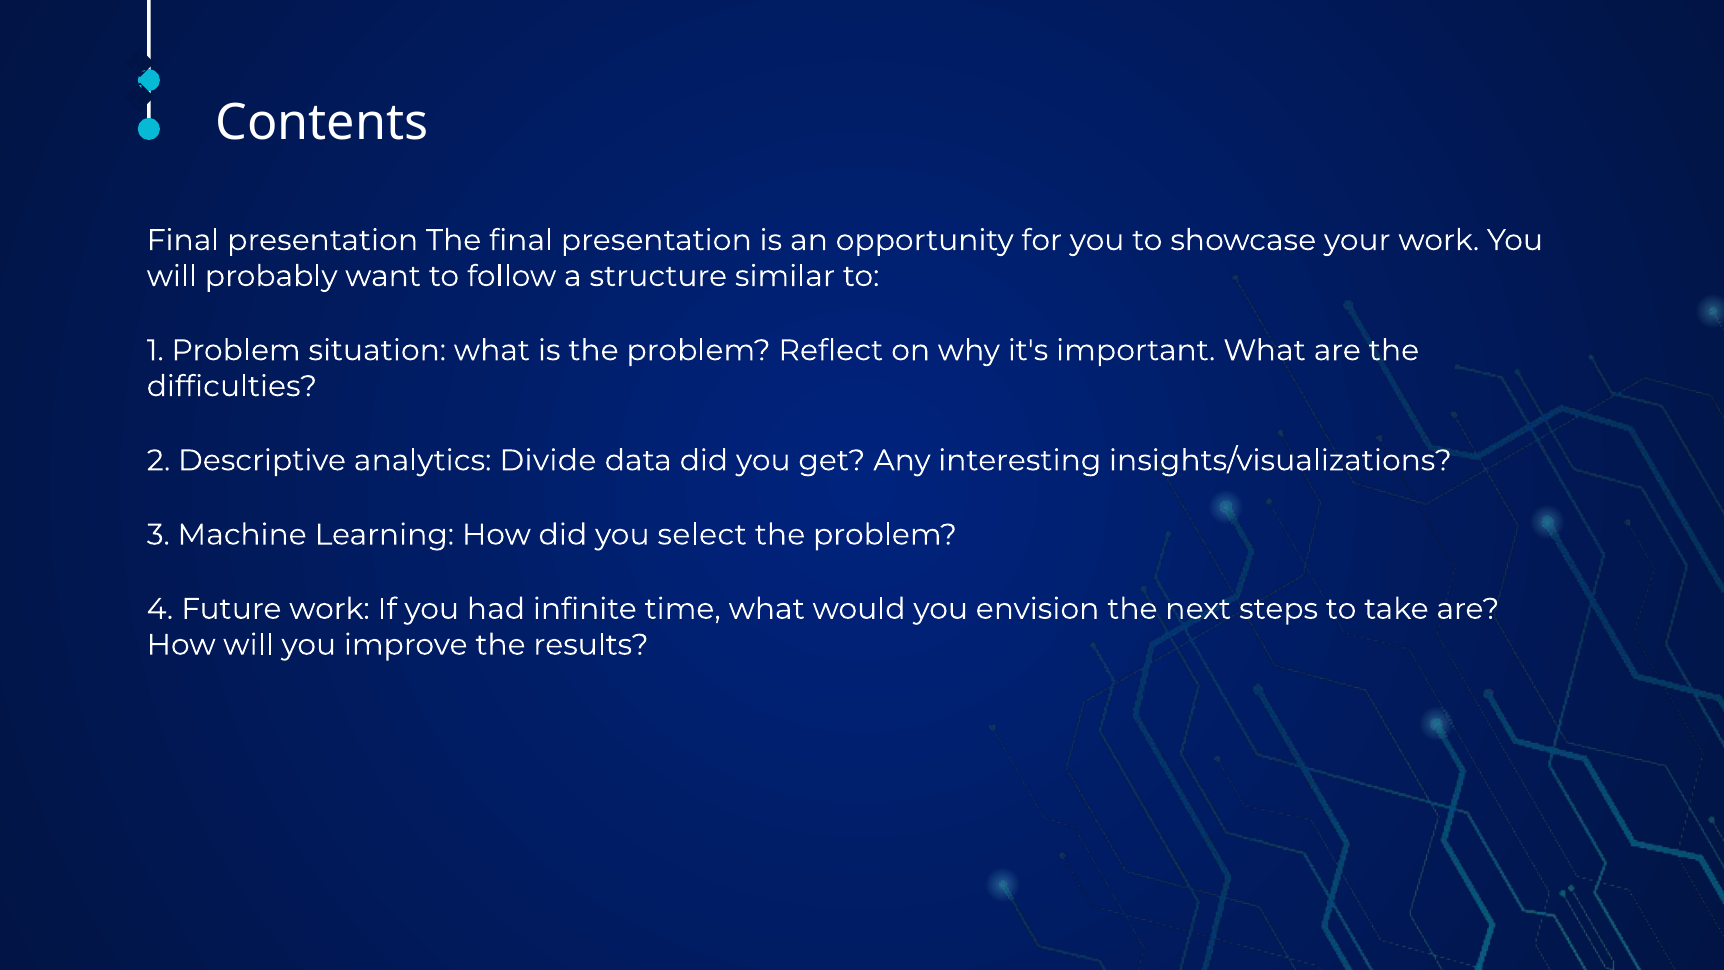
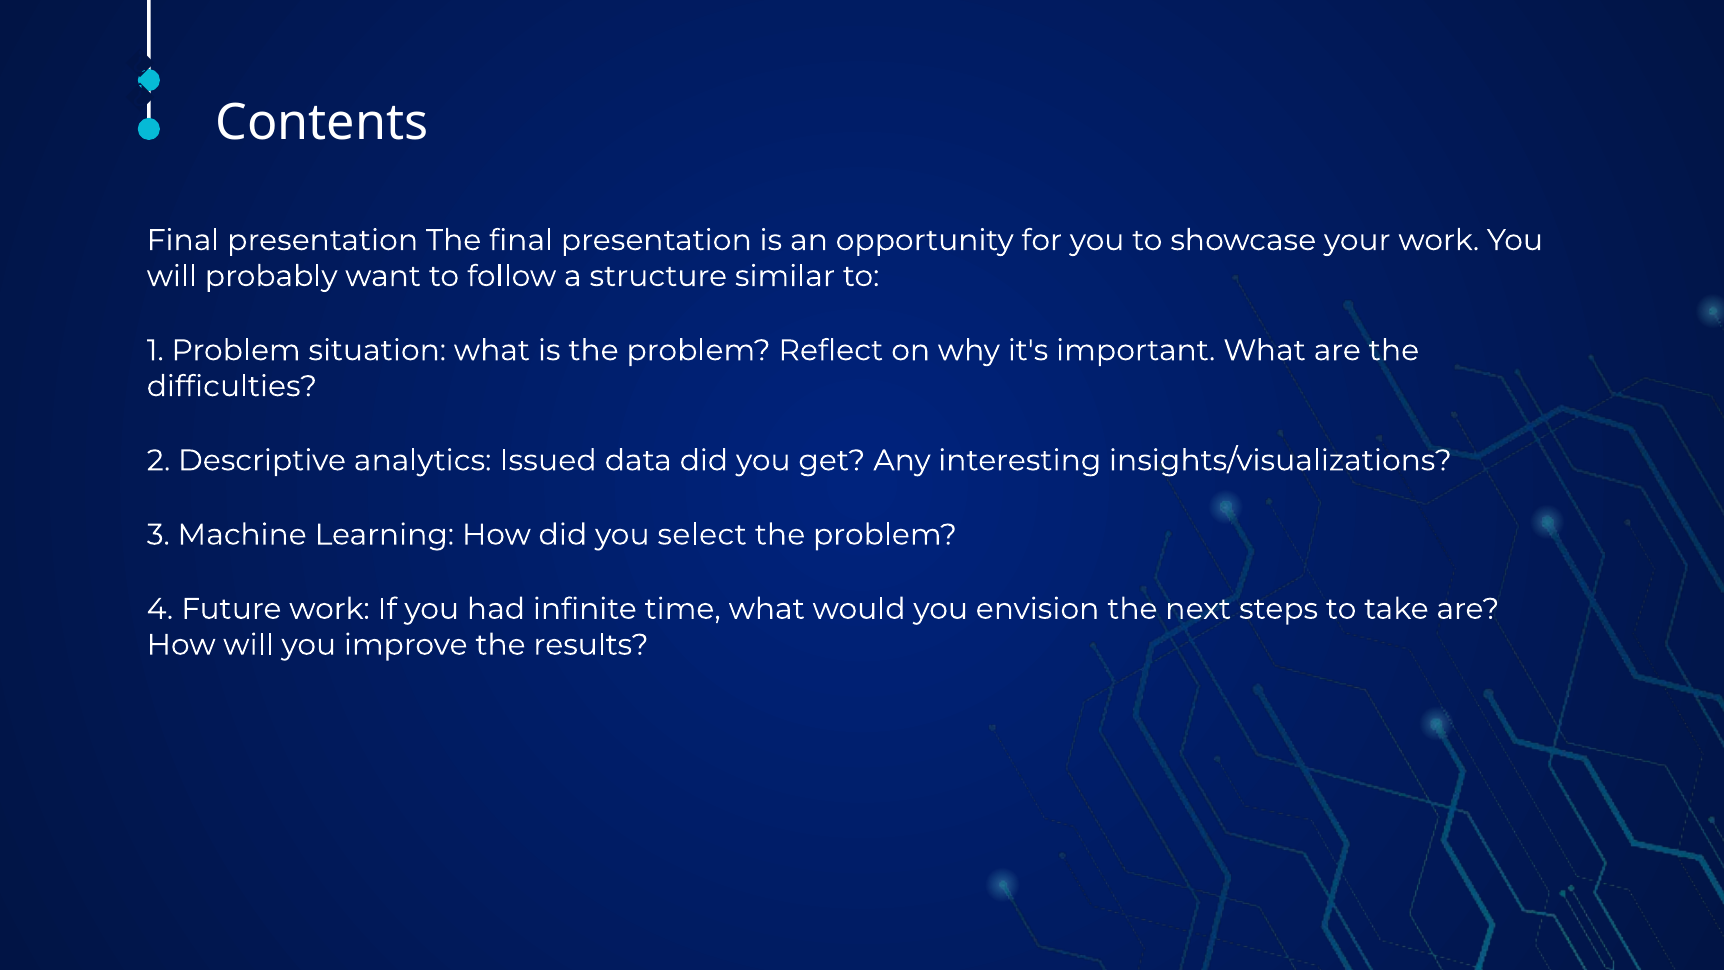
Divide: Divide -> Issued
